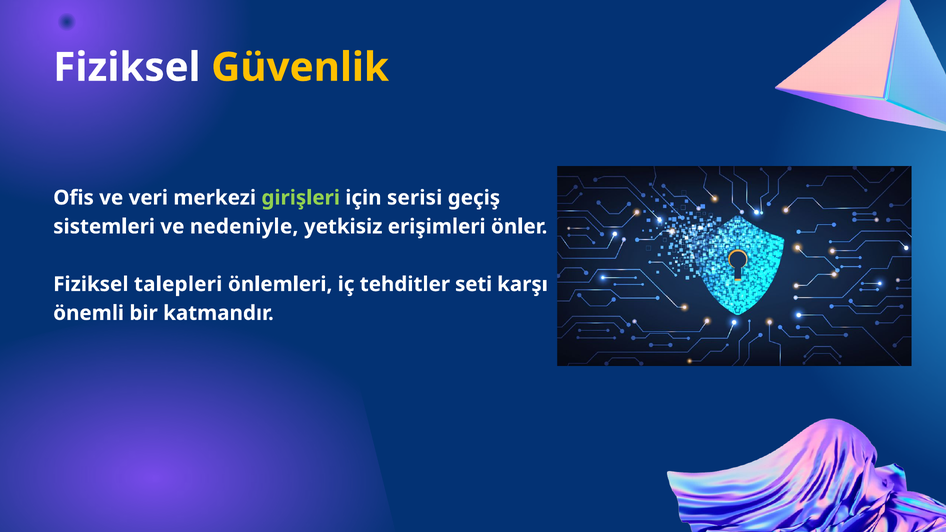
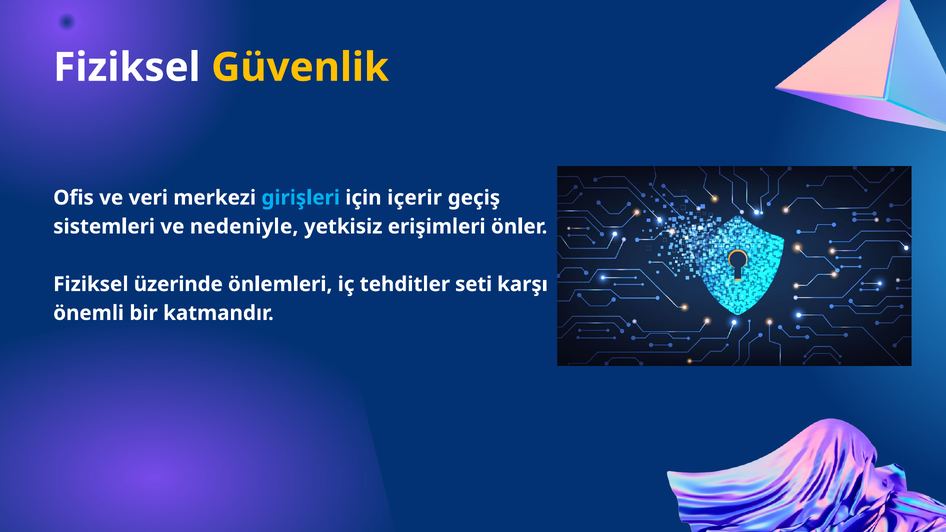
girişleri colour: light green -> light blue
serisi: serisi -> içerir
talepleri: talepleri -> üzerinde
